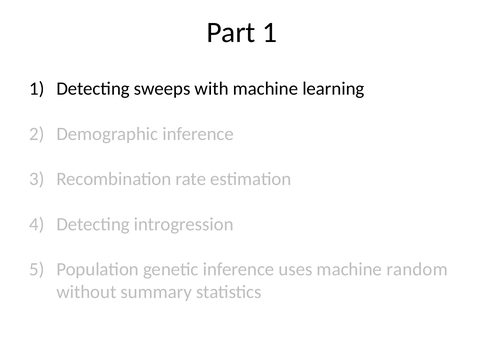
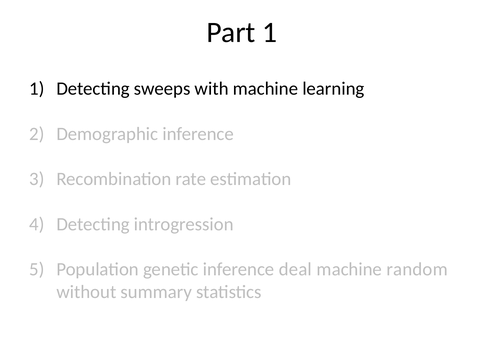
uses: uses -> deal
